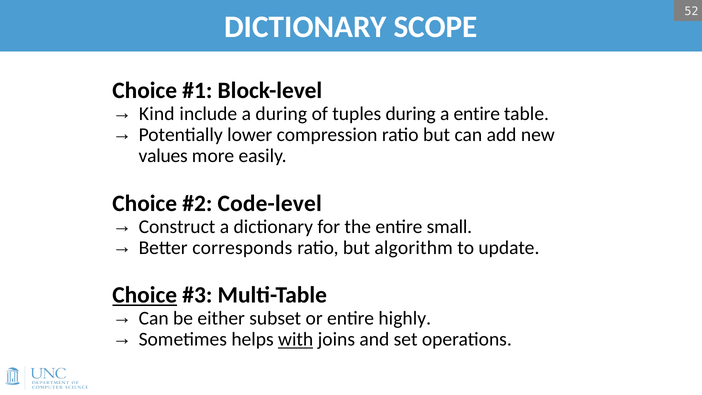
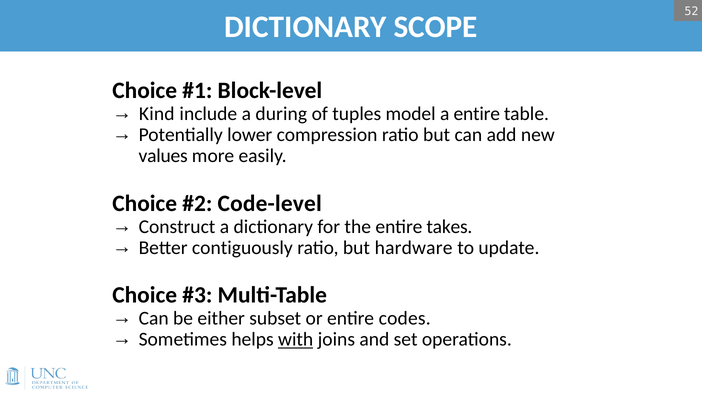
tuples during: during -> model
small: small -> takes
corresponds: corresponds -> contiguously
algorithm: algorithm -> hardware
Choice at (145, 295) underline: present -> none
highly: highly -> codes
